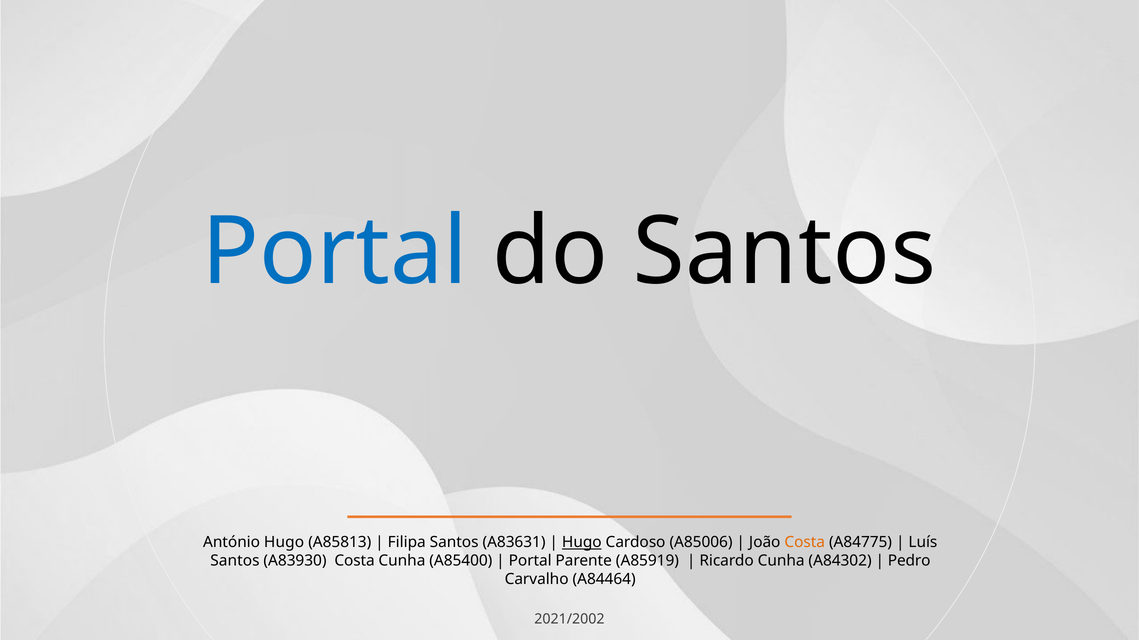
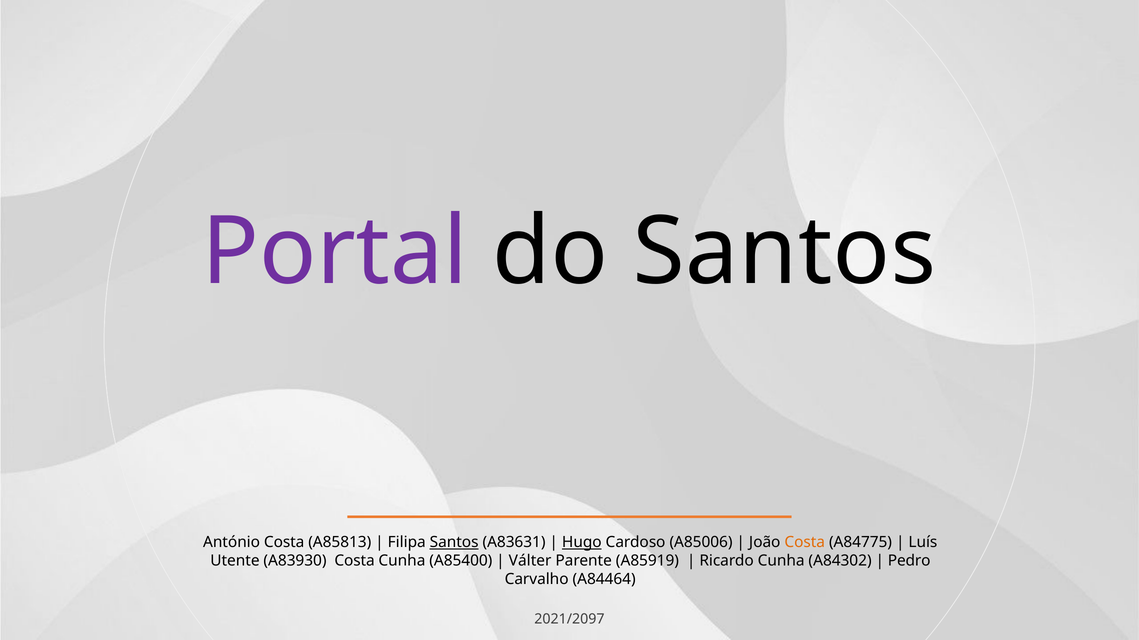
Portal at (335, 252) colour: blue -> purple
António Hugo: Hugo -> Costa
Santos at (454, 543) underline: none -> present
Santos at (235, 561): Santos -> Utente
Portal at (530, 561): Portal -> Válter
2021/2002: 2021/2002 -> 2021/2097
